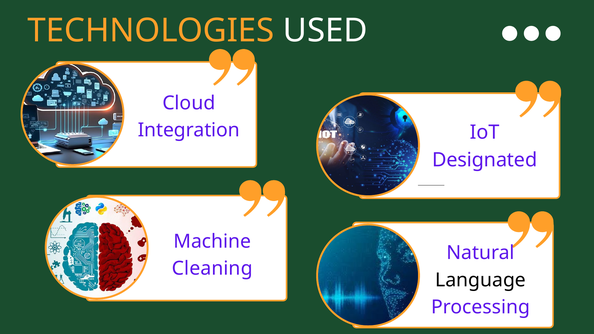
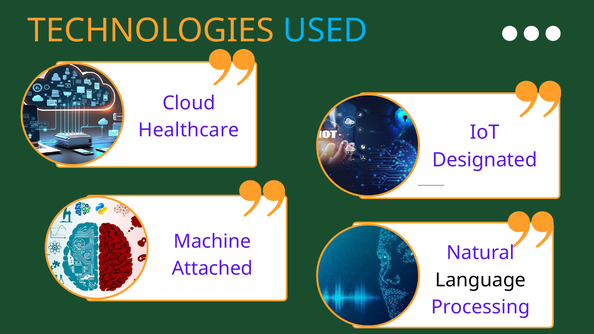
USED colour: white -> light blue
Integration: Integration -> Healthcare
Cleaning: Cleaning -> Attached
